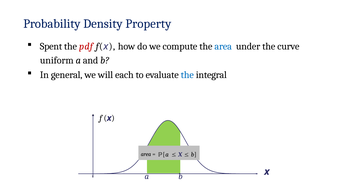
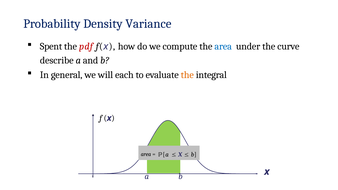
Property: Property -> Variance
uniform: uniform -> describe
the at (187, 75) colour: blue -> orange
